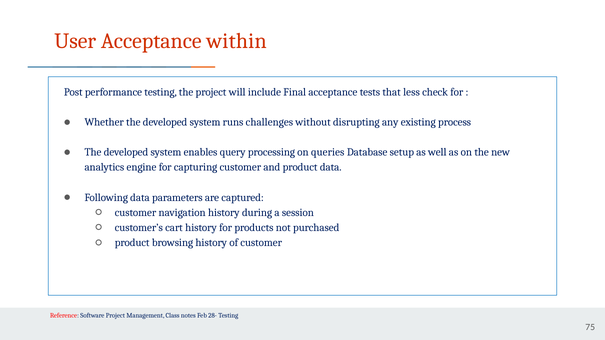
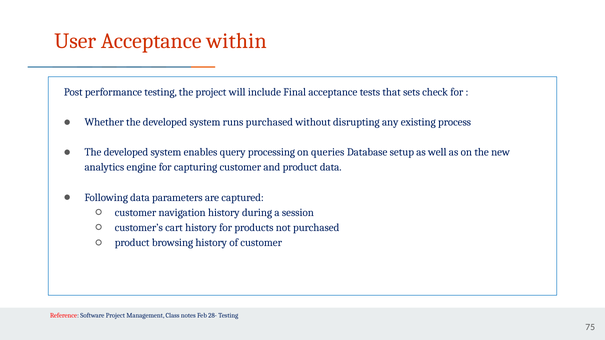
less: less -> sets
runs challenges: challenges -> purchased
